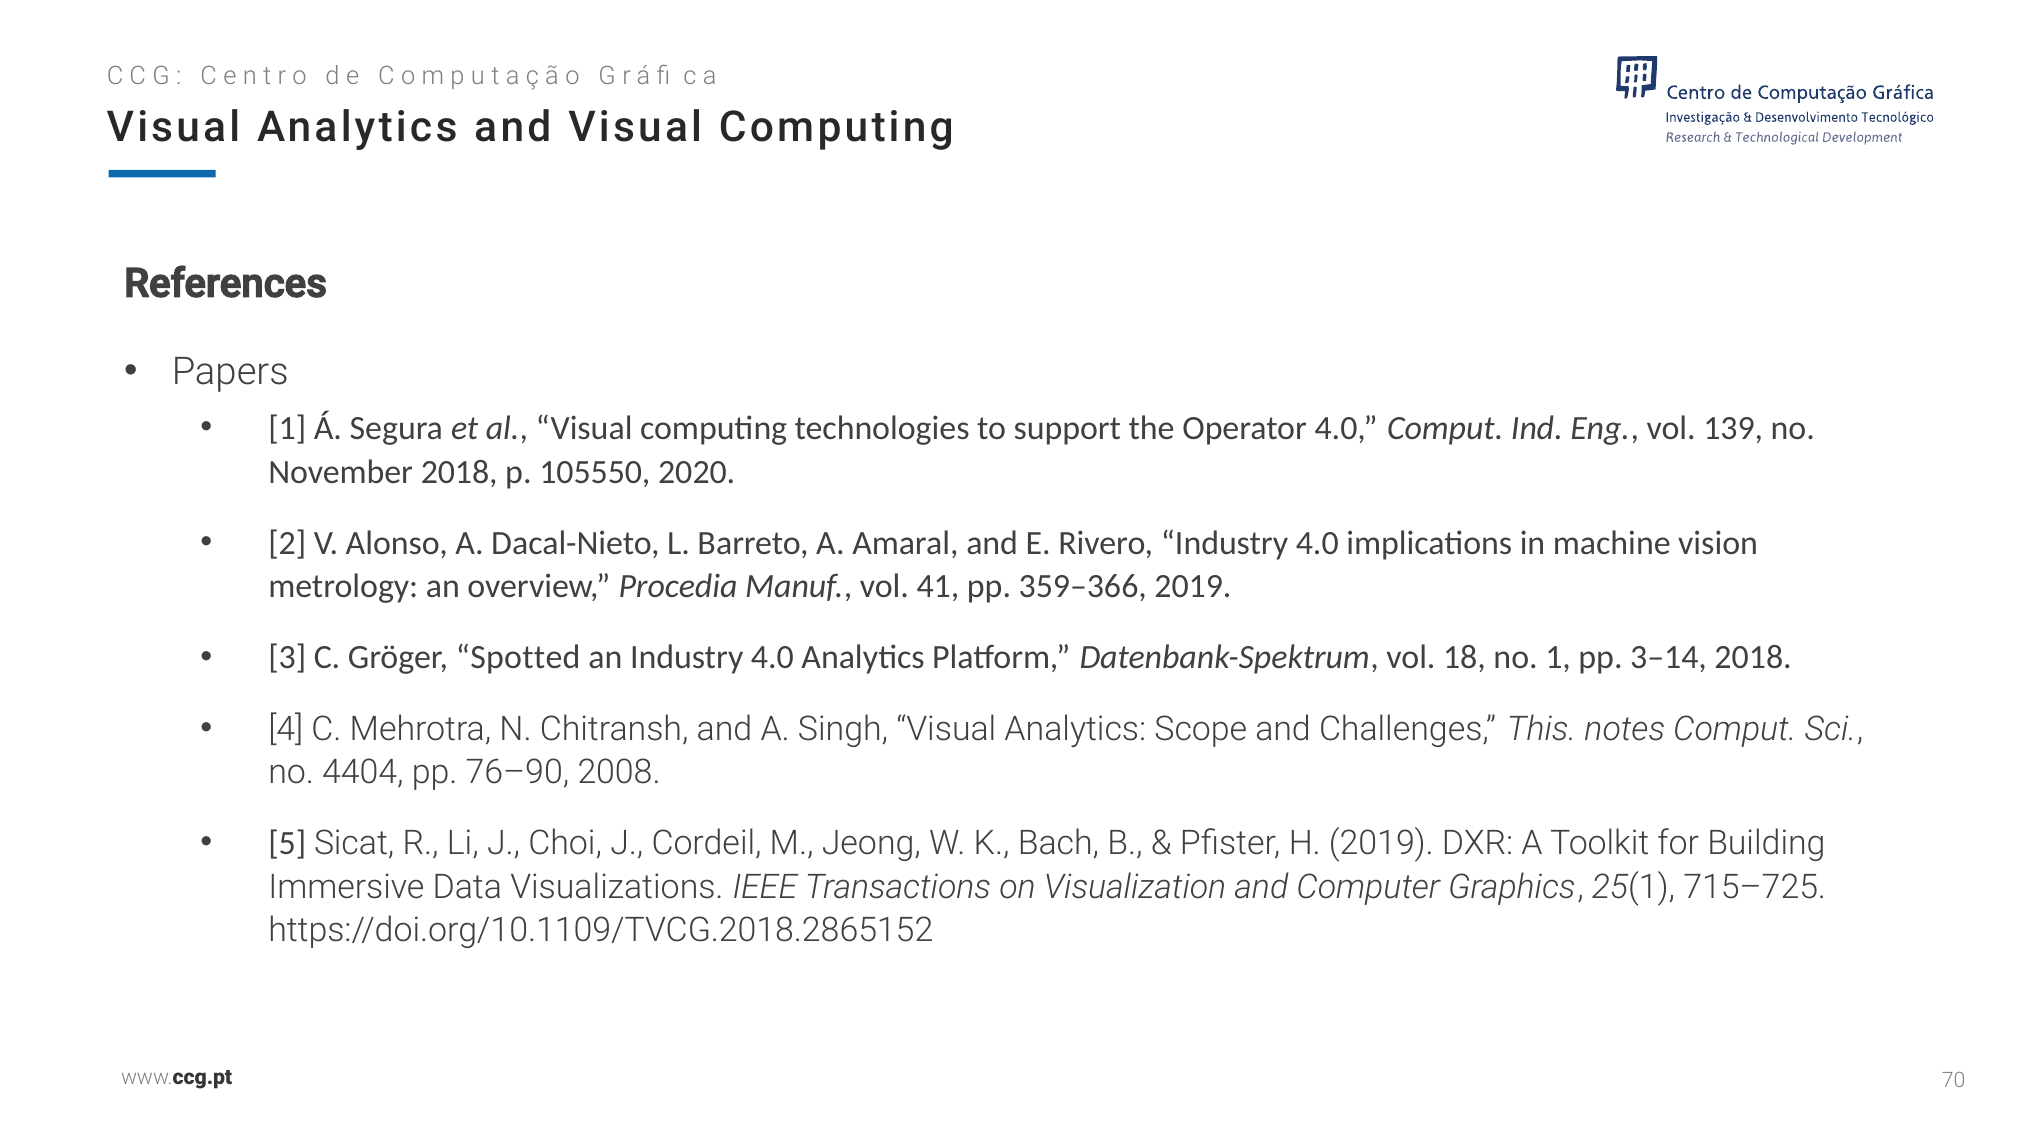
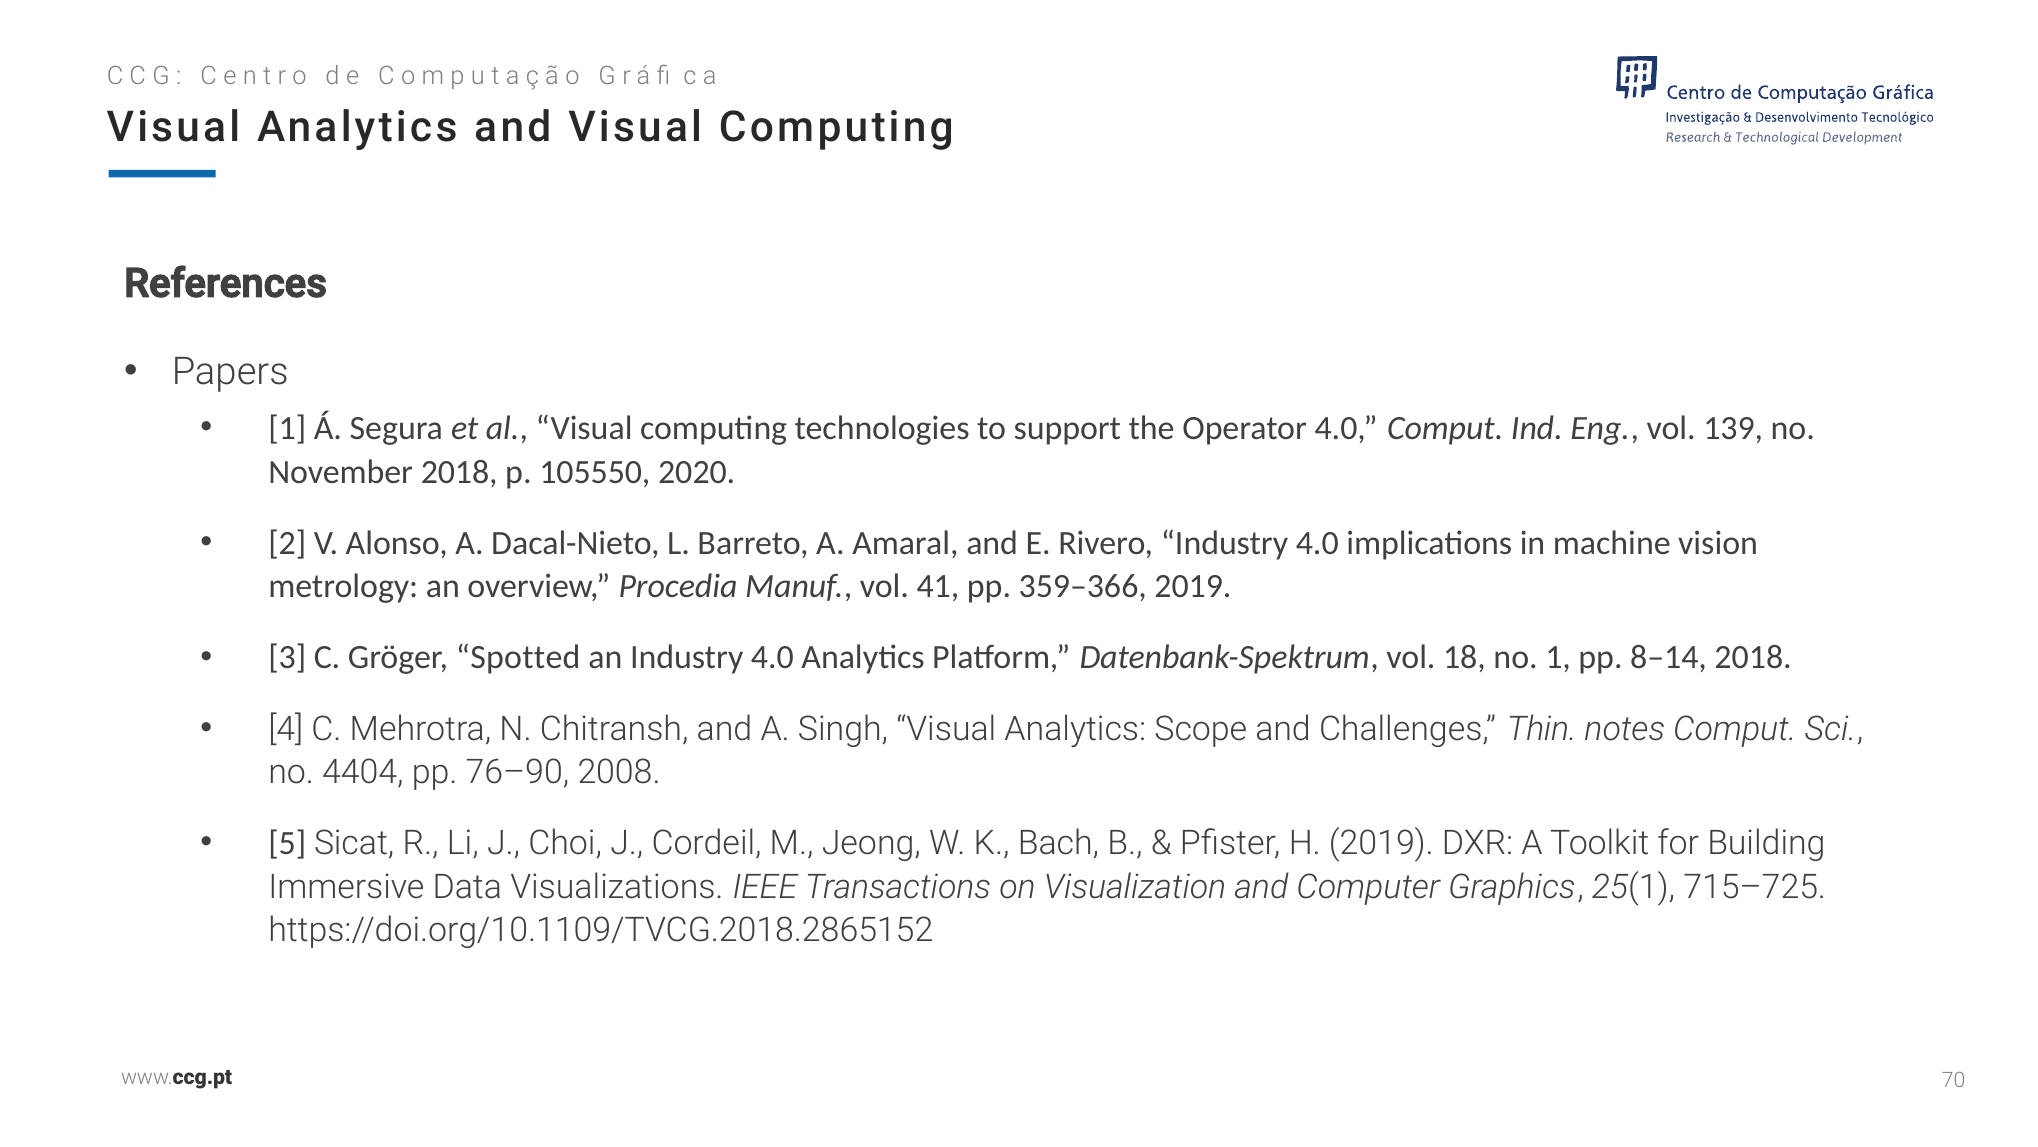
3–14: 3–14 -> 8–14
This: This -> Thin
